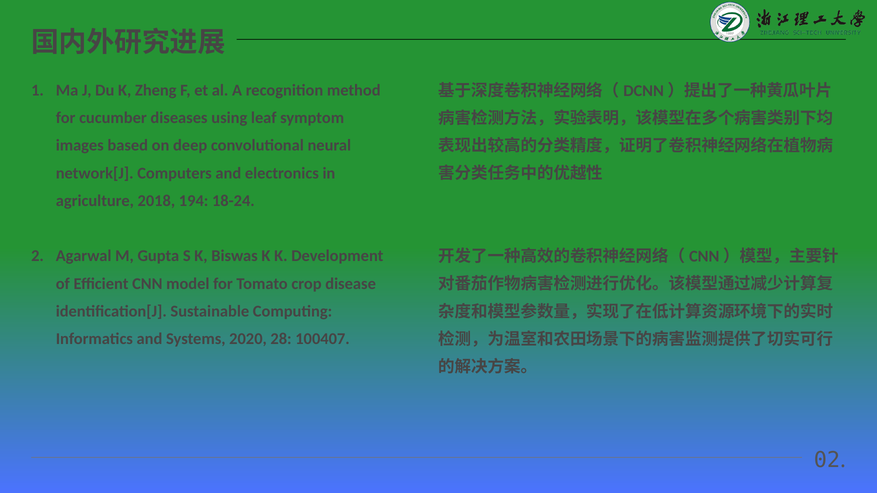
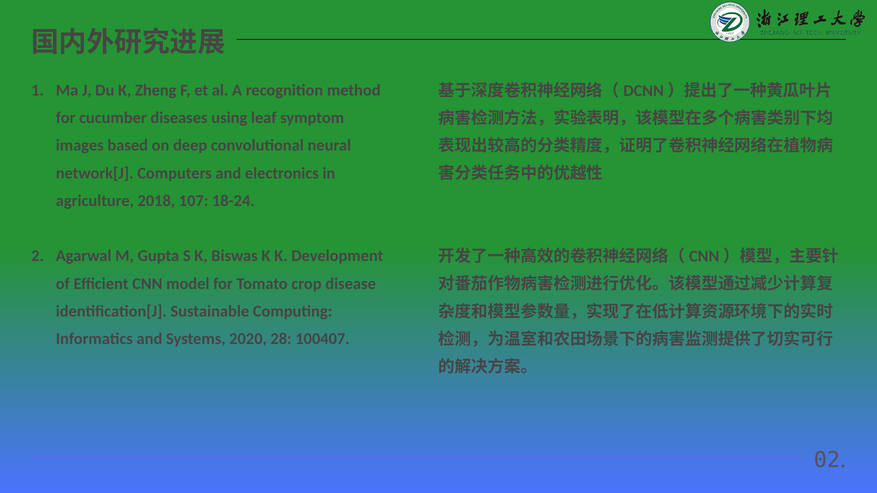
194: 194 -> 107
